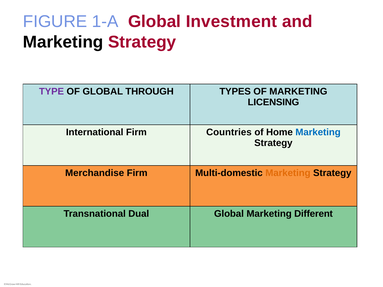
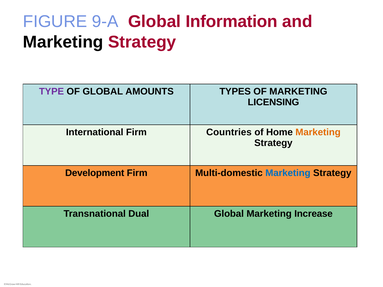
1-A: 1-A -> 9-A
Investment: Investment -> Information
THROUGH: THROUGH -> AMOUNTS
Marketing at (318, 132) colour: blue -> orange
Merchandise: Merchandise -> Development
Marketing at (288, 173) colour: orange -> blue
Different: Different -> Increase
